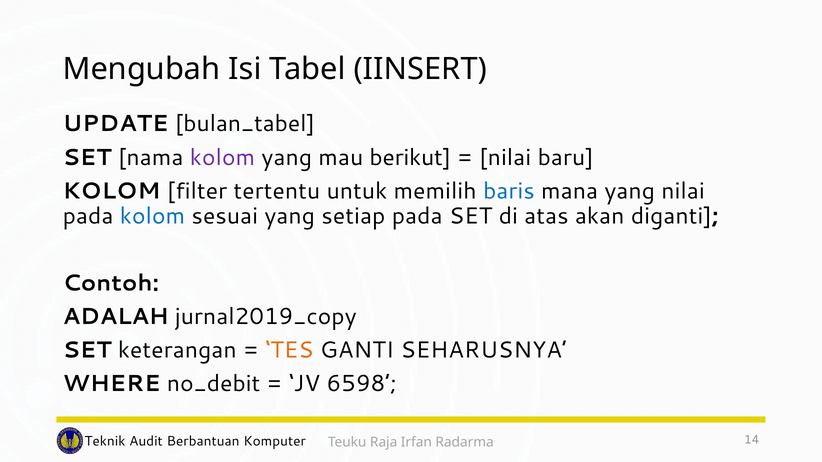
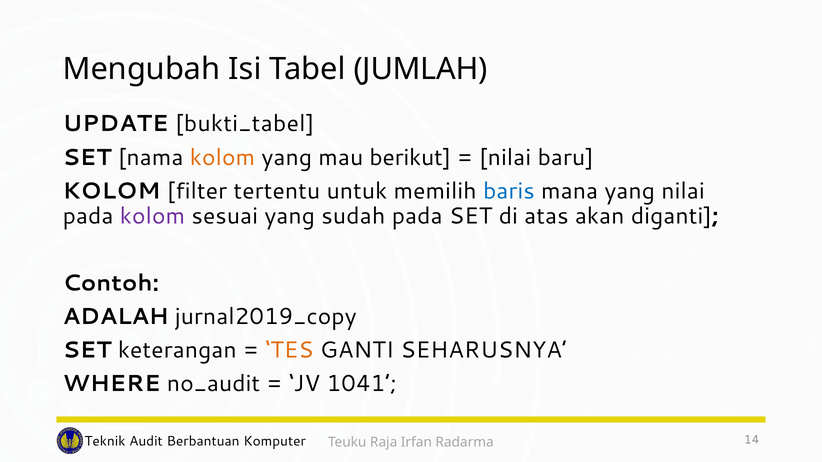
IINSERT: IINSERT -> JUMLAH
bulan_tabel: bulan_tabel -> bukti_tabel
kolom at (222, 158) colour: purple -> orange
kolom at (152, 216) colour: blue -> purple
setiap: setiap -> sudah
no_debit: no_debit -> no_audit
6598: 6598 -> 1041
